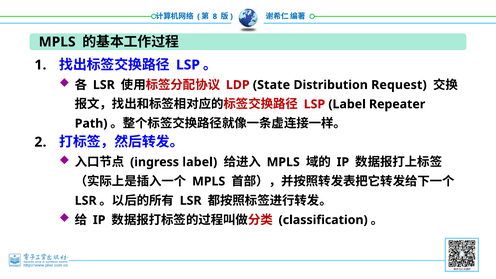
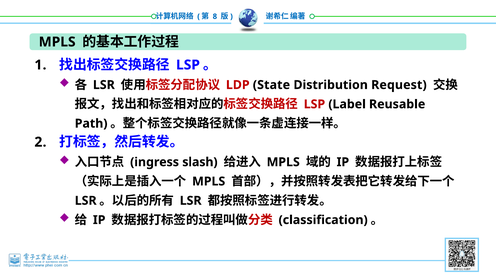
Repeater: Repeater -> Reusable
ingress label: label -> slash
